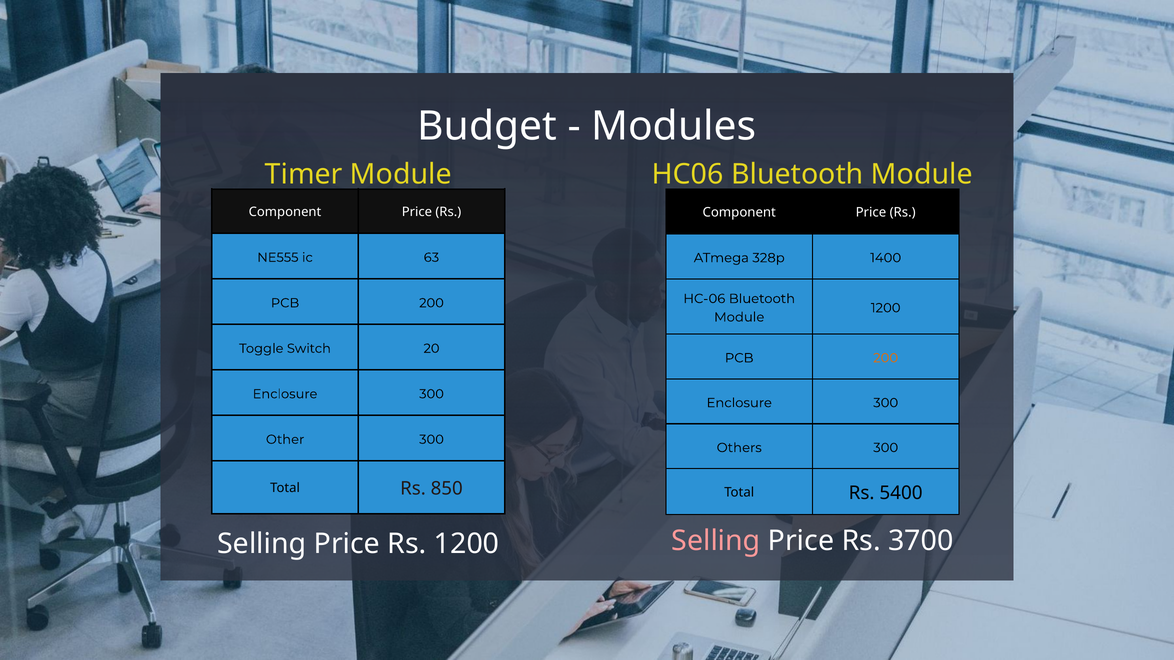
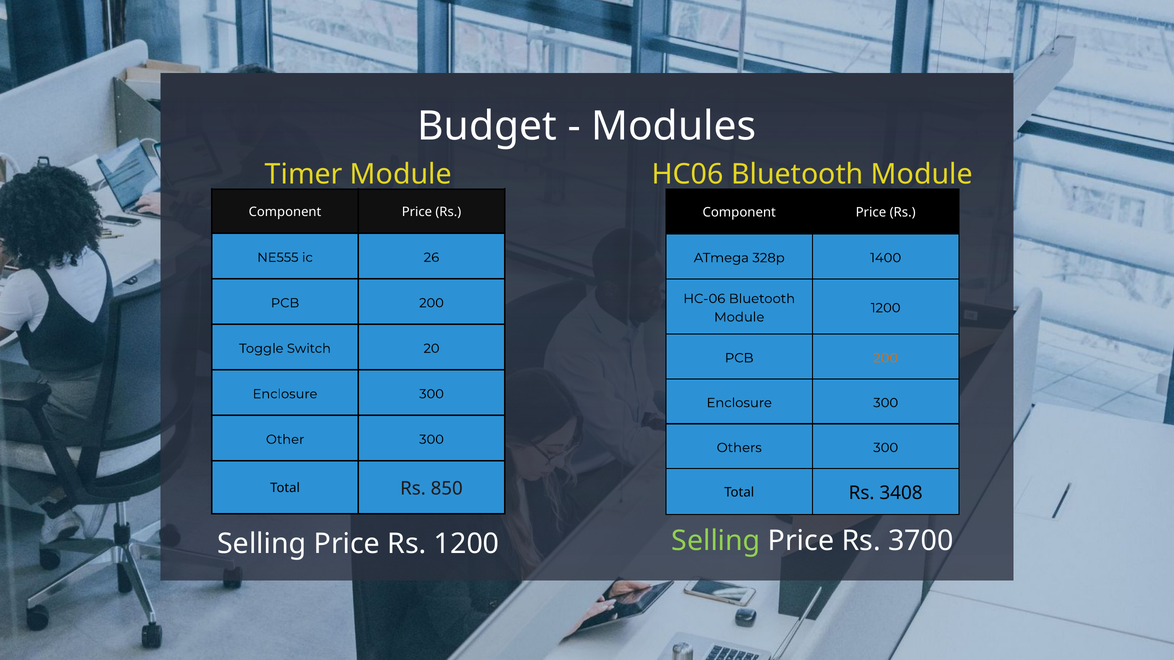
63: 63 -> 26
5400: 5400 -> 3408
Selling at (716, 541) colour: pink -> light green
